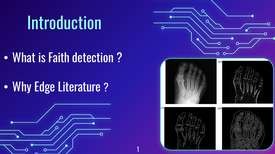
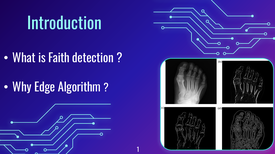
Literature: Literature -> Algorithm
